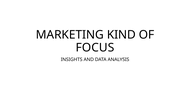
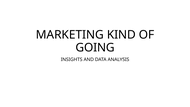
FOCUS: FOCUS -> GOING
